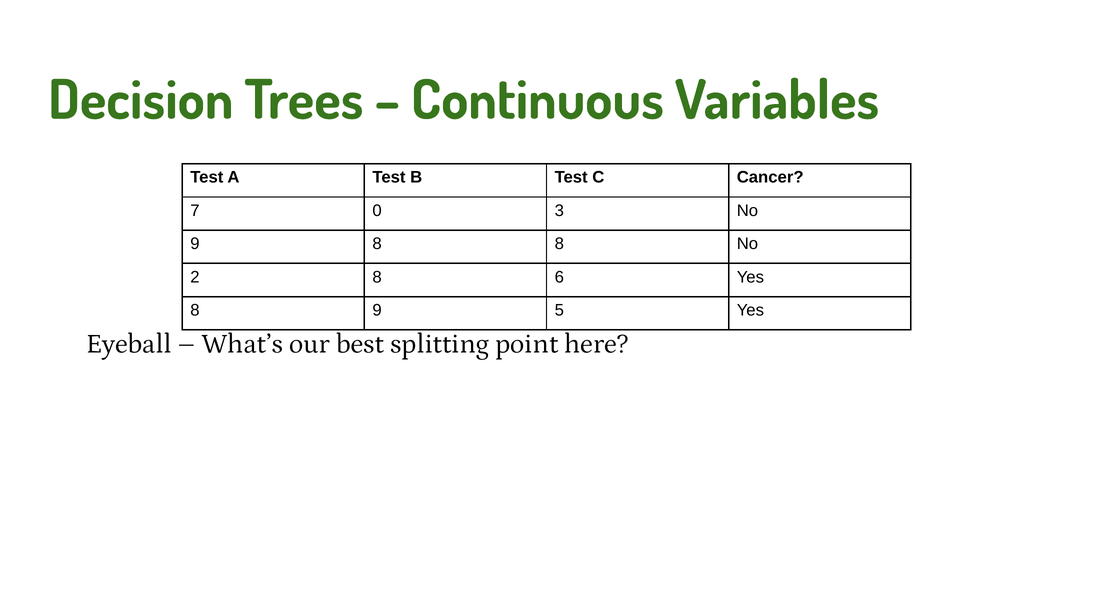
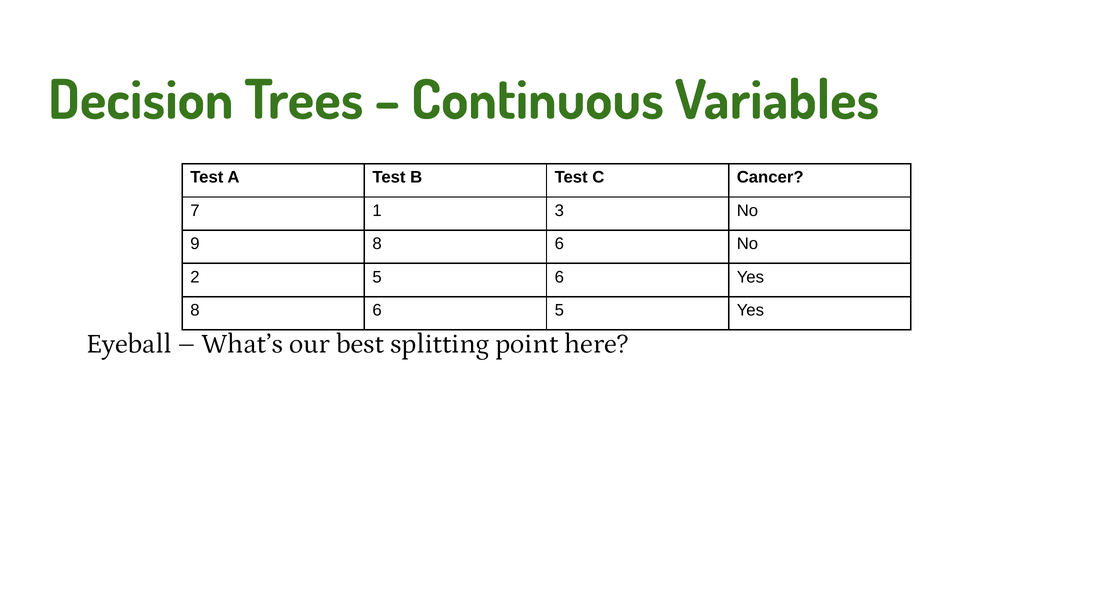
0: 0 -> 1
9 8 8: 8 -> 6
2 8: 8 -> 5
9 at (377, 310): 9 -> 6
